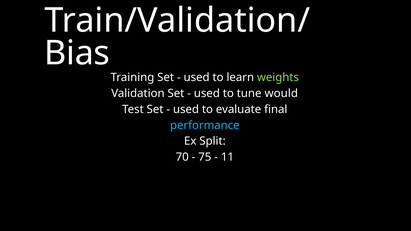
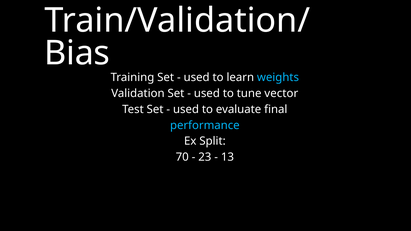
weights colour: light green -> light blue
would: would -> vector
75: 75 -> 23
11: 11 -> 13
